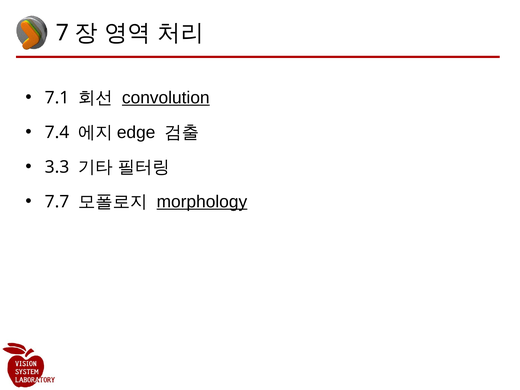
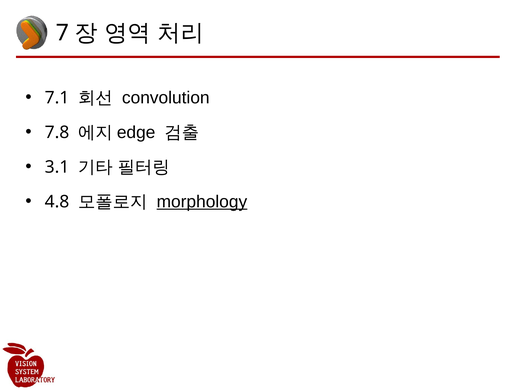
convolution underline: present -> none
7.4: 7.4 -> 7.8
3.3: 3.3 -> 3.1
7.7: 7.7 -> 4.8
